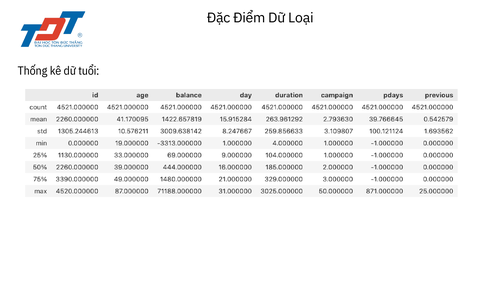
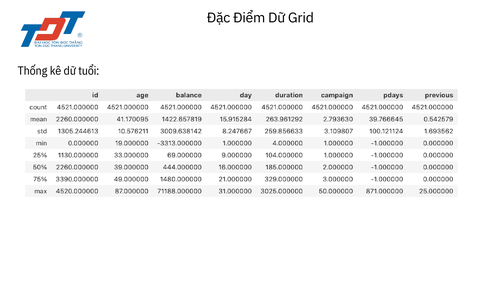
Loại: Loại -> Grid
